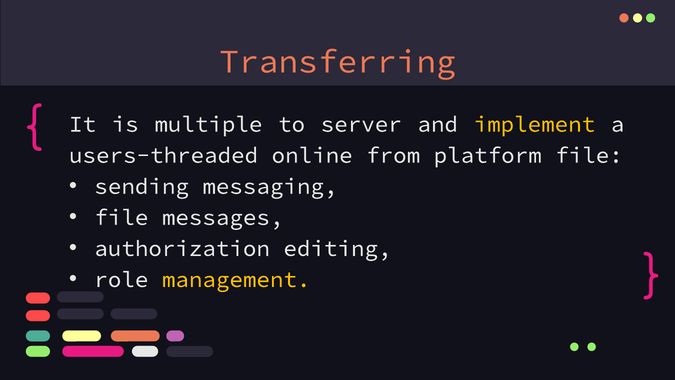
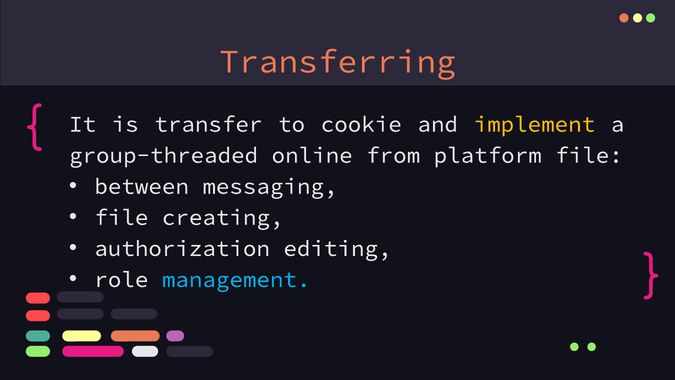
multiple: multiple -> transfer
server: server -> cookie
users-threaded: users-threaded -> group-threaded
sending: sending -> between
messages: messages -> creating
management colour: yellow -> light blue
